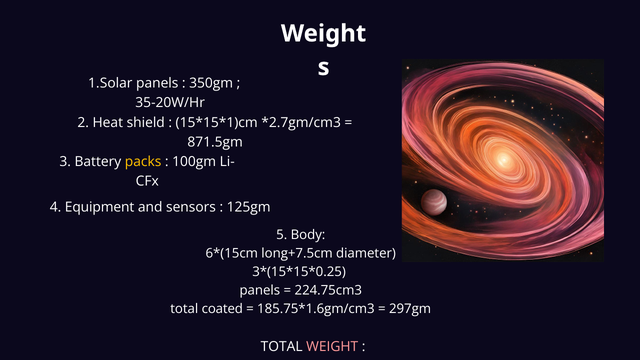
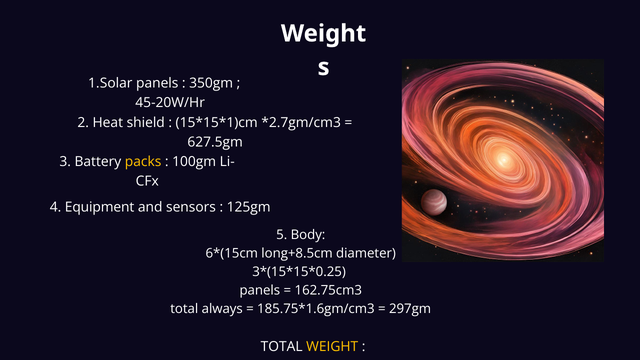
35-20W/Hr: 35-20W/Hr -> 45-20W/Hr
871.5gm: 871.5gm -> 627.5gm
long+7.5cm: long+7.5cm -> long+8.5cm
224.75cm3: 224.75cm3 -> 162.75cm3
coated: coated -> always
WEIGHT at (332, 347) colour: pink -> yellow
